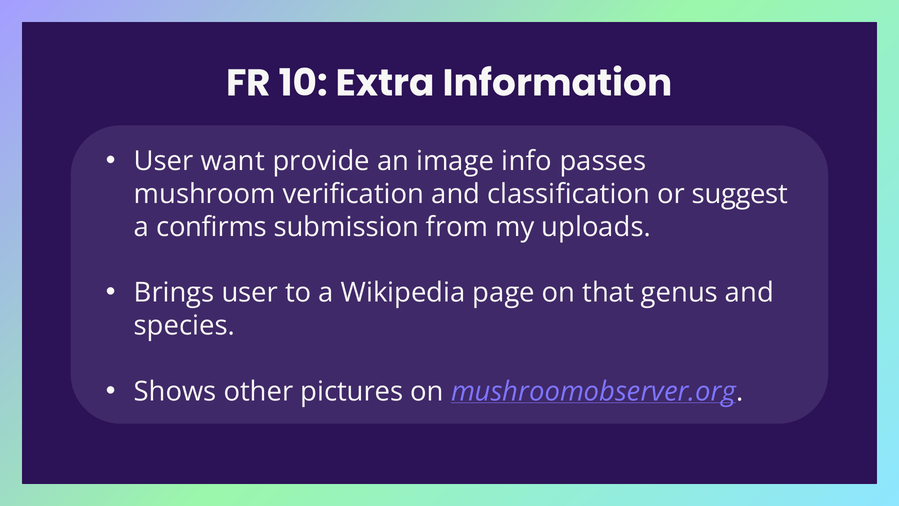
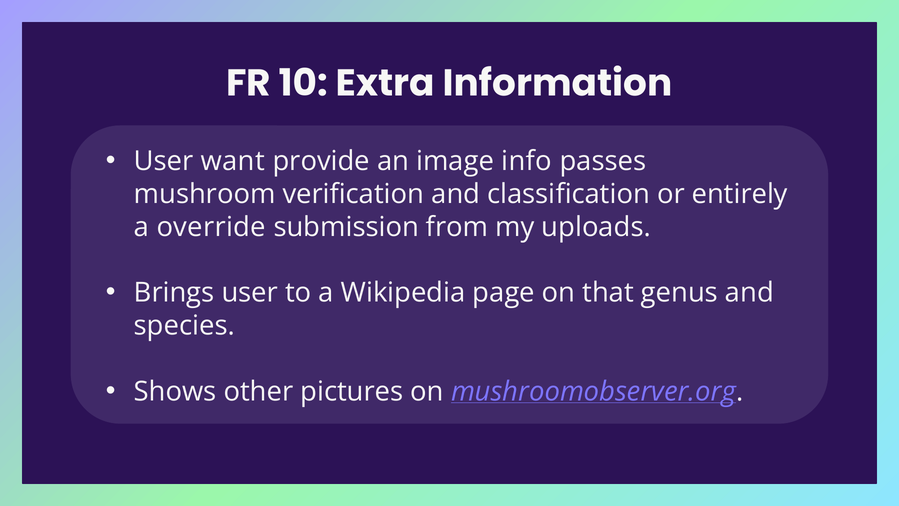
suggest: suggest -> entirely
confirms: confirms -> override
